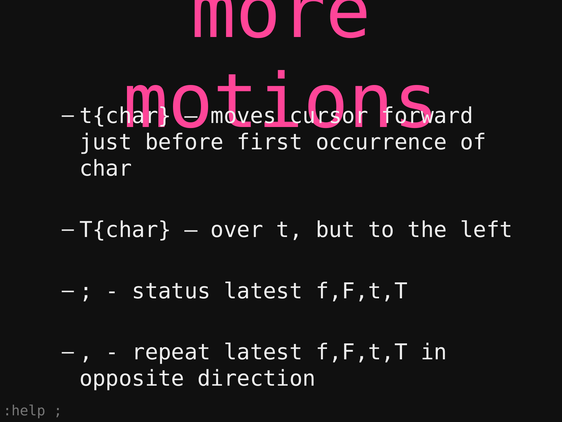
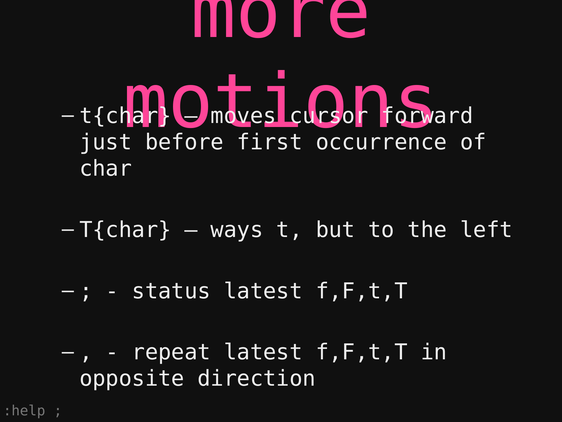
over: over -> ways
